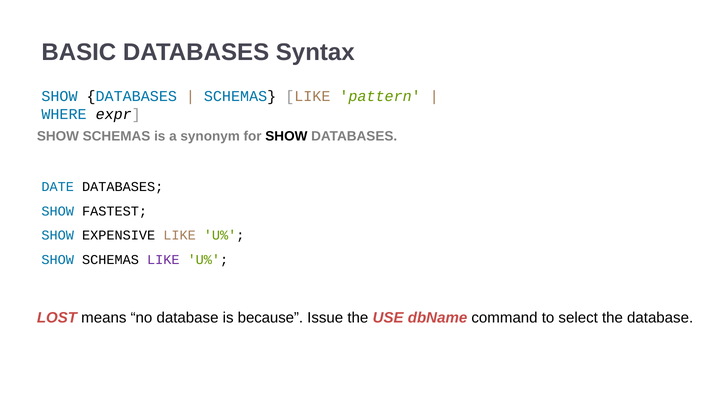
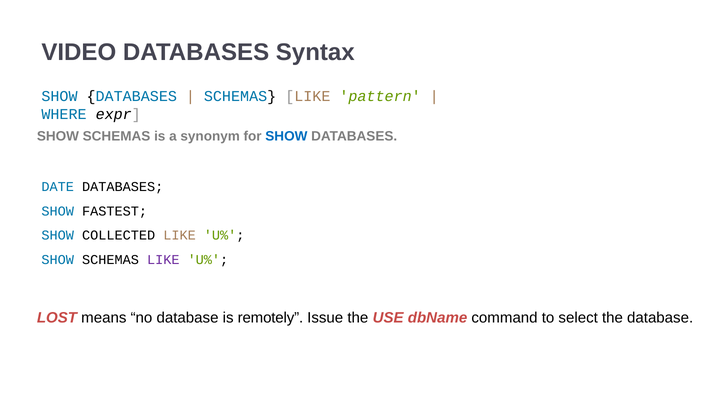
BASIC: BASIC -> VIDEO
SHOW at (286, 136) colour: black -> blue
EXPENSIVE: EXPENSIVE -> COLLECTED
because: because -> remotely
